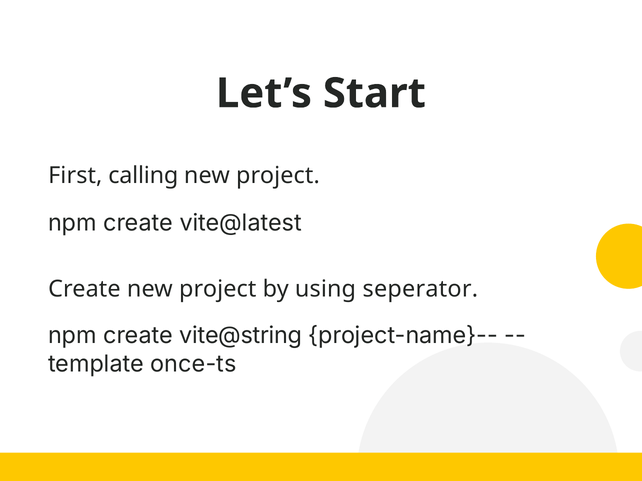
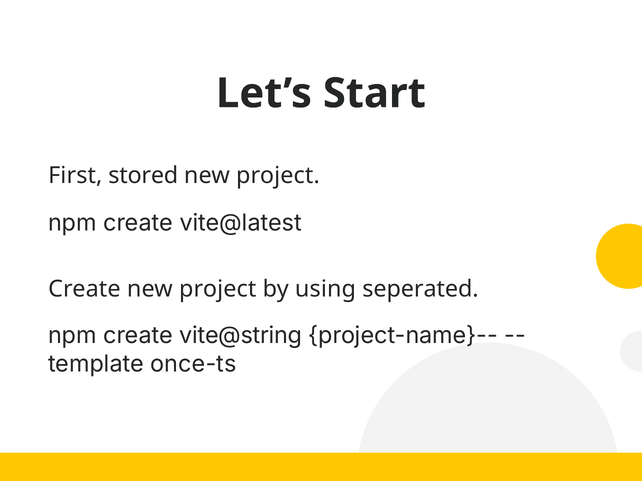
calling: calling -> stored
seperator: seperator -> seperated
